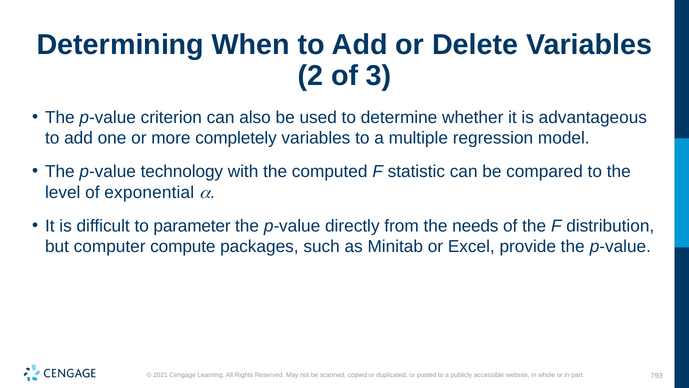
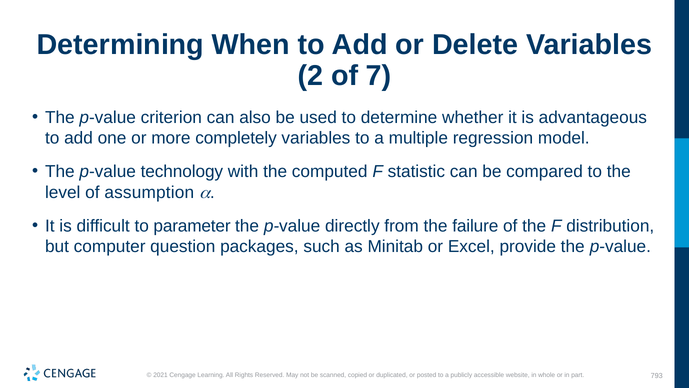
3: 3 -> 7
exponential: exponential -> assumption
needs: needs -> failure
compute: compute -> question
